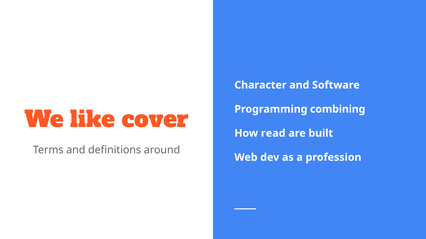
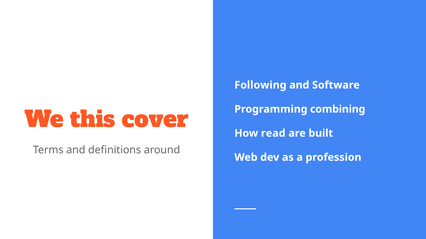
Character: Character -> Following
like: like -> this
